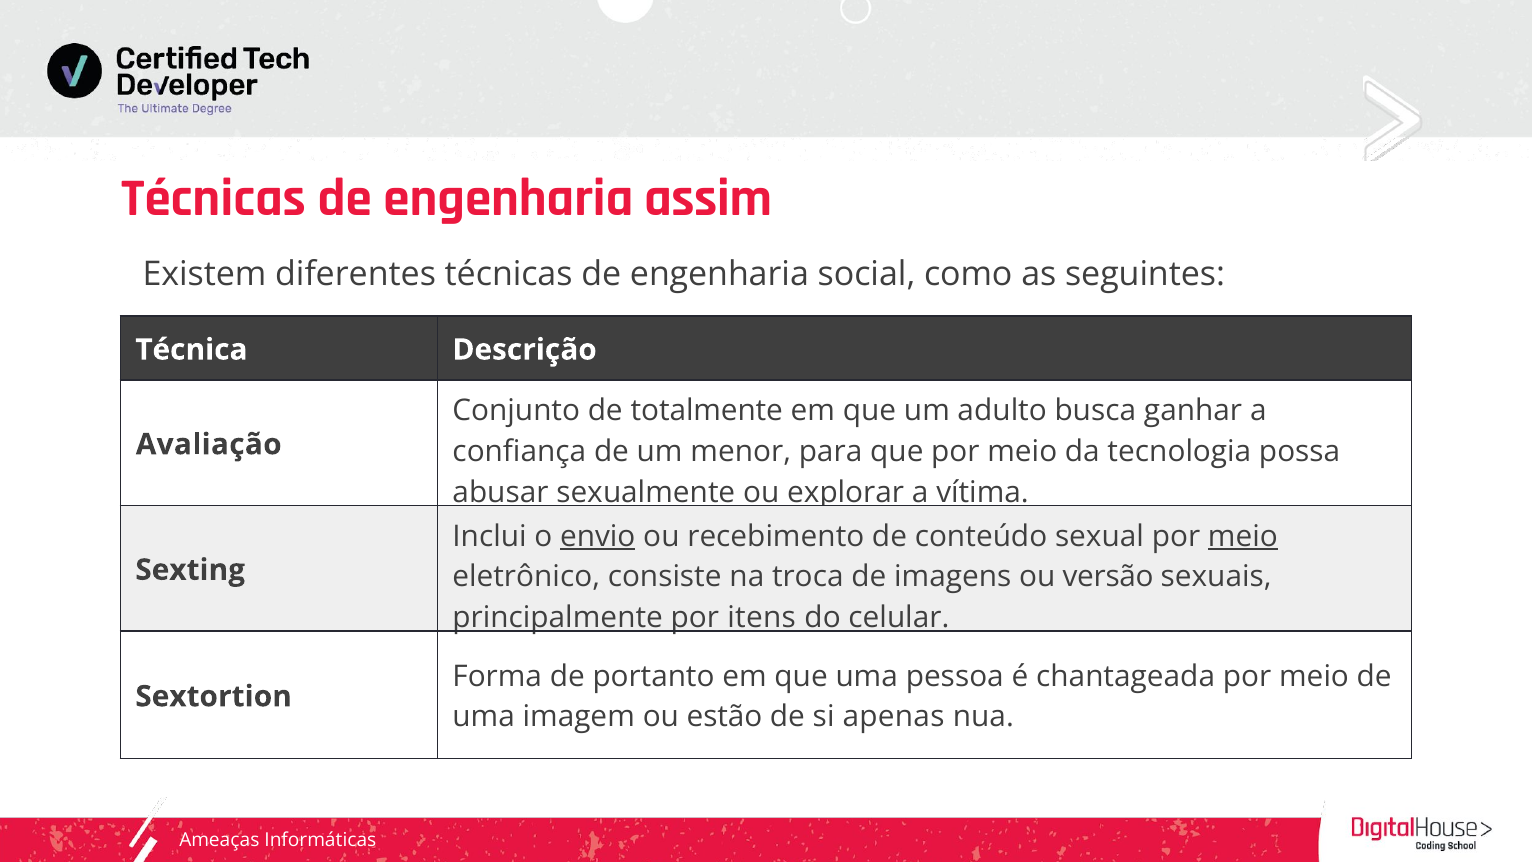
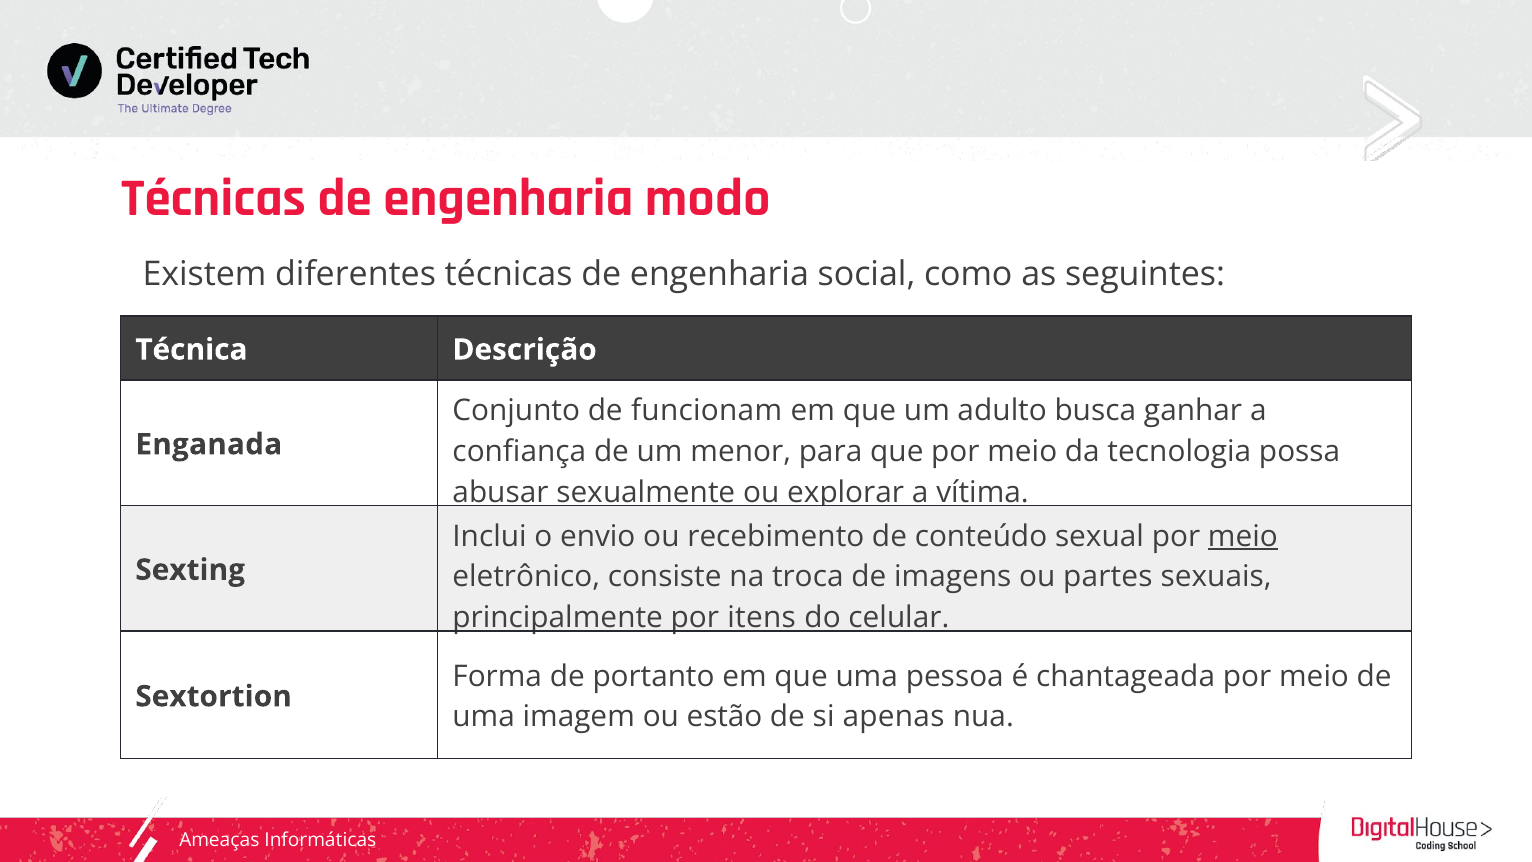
assim: assim -> modo
totalmente: totalmente -> funcionam
Avaliação: Avaliação -> Enganada
envio underline: present -> none
versão: versão -> partes
